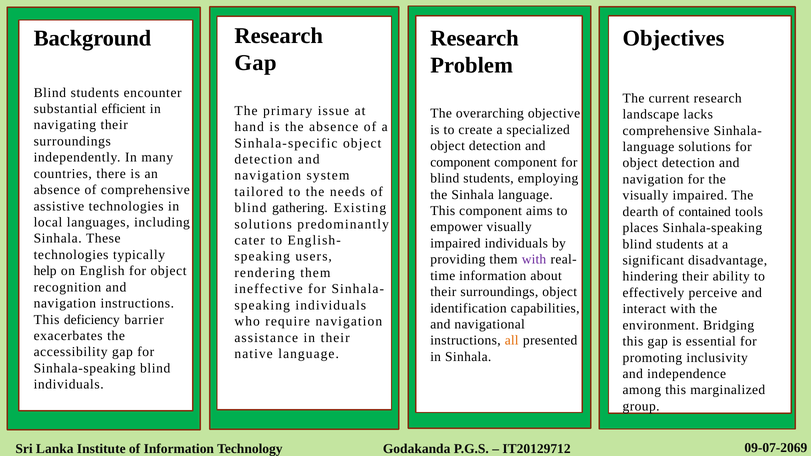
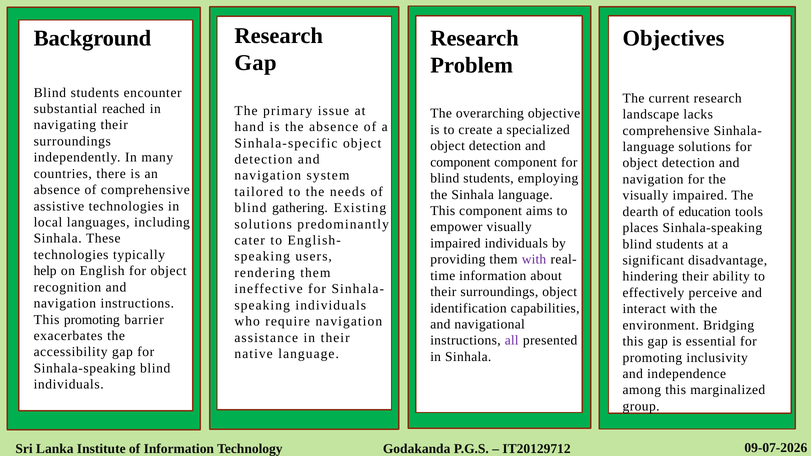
efficient: efficient -> reached
contained: contained -> education
This deficiency: deficiency -> promoting
all colour: orange -> purple
09-07-2069: 09-07-2069 -> 09-07-2026
